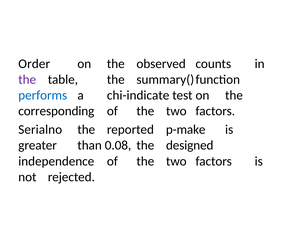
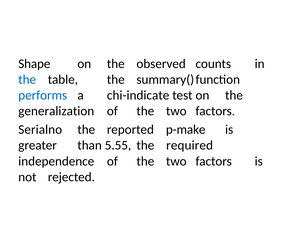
Order: Order -> Shape
the at (27, 79) colour: purple -> blue
corresponding: corresponding -> generalization
0.08: 0.08 -> 5.55
designed: designed -> required
